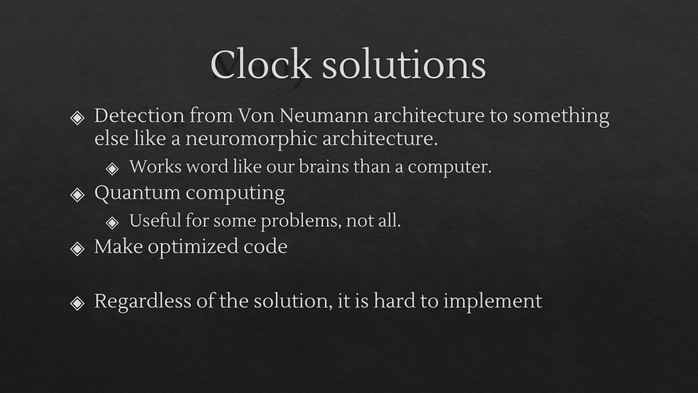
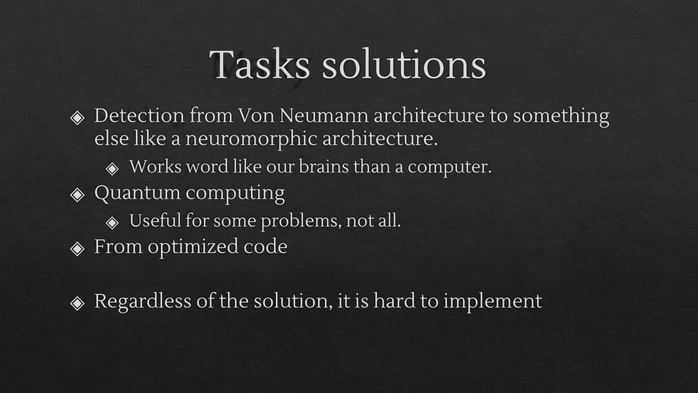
Clock: Clock -> Tasks
Make at (119, 247): Make -> From
